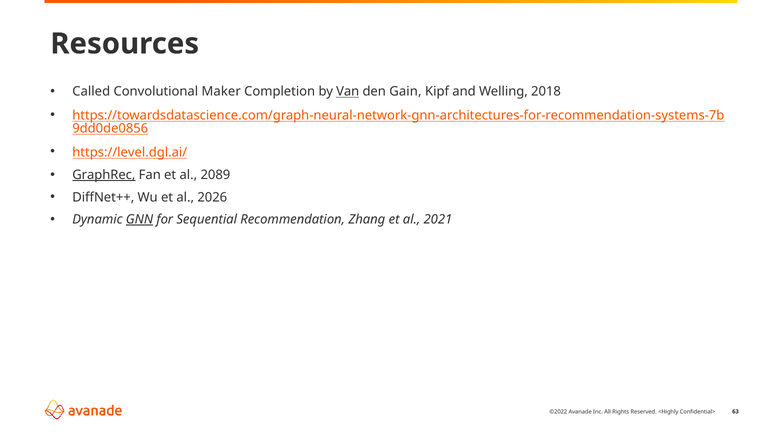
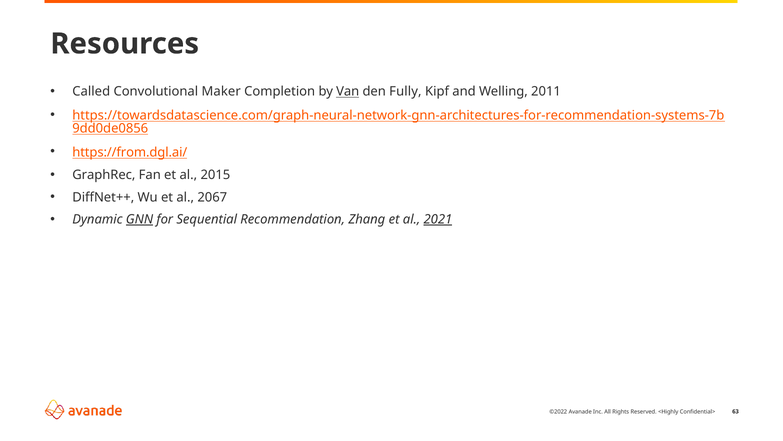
Gain: Gain -> Fully
2018: 2018 -> 2011
https://level.dgl.ai/: https://level.dgl.ai/ -> https://from.dgl.ai/
GraphRec underline: present -> none
2089: 2089 -> 2015
2026: 2026 -> 2067
2021 underline: none -> present
